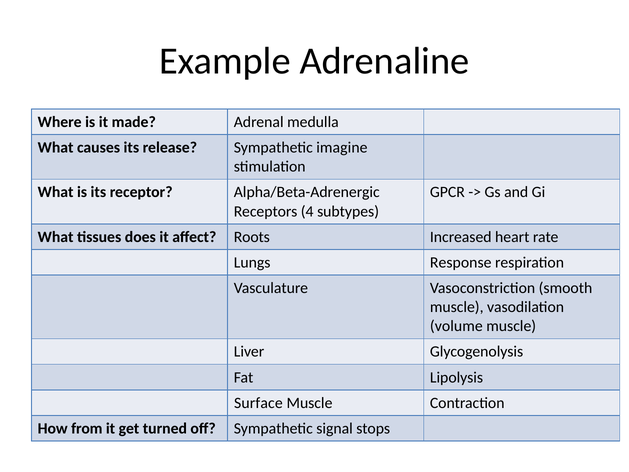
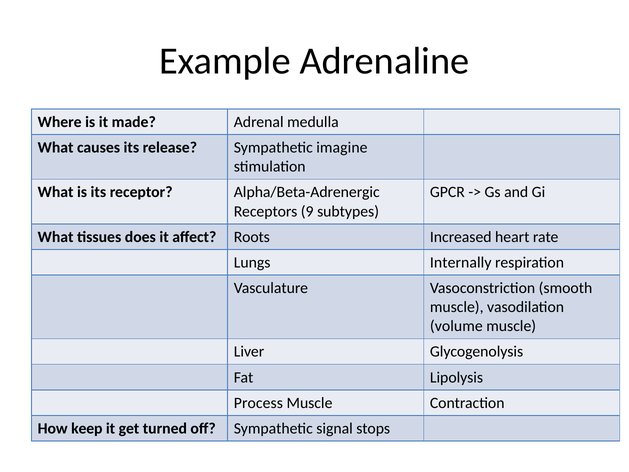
4: 4 -> 9
Response: Response -> Internally
Surface: Surface -> Process
from: from -> keep
